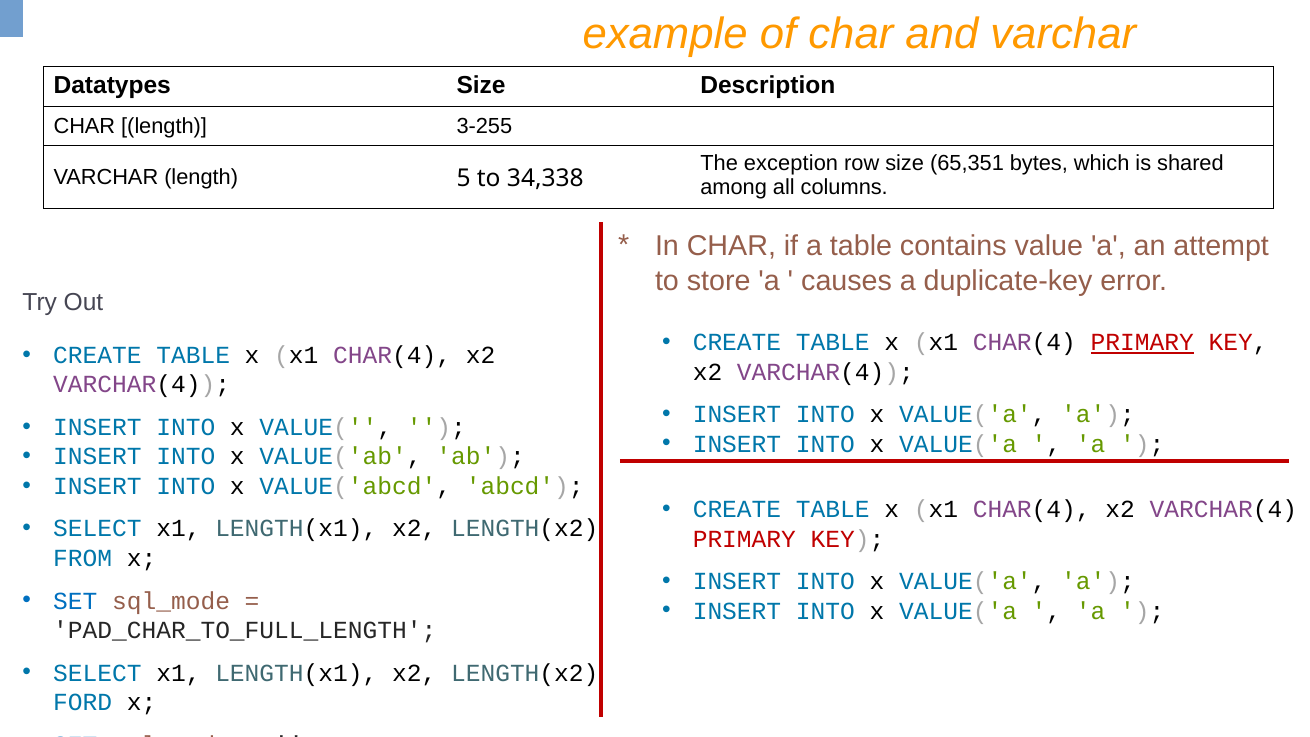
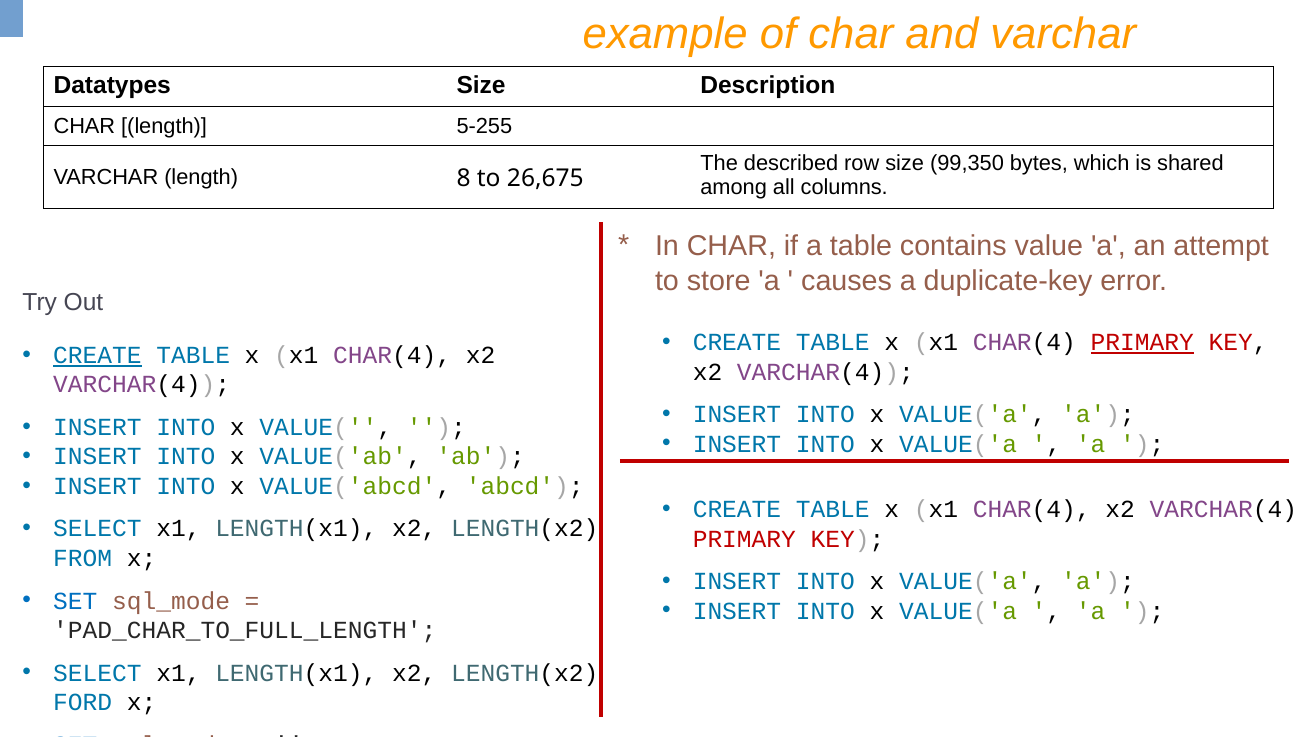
3-255: 3-255 -> 5-255
exception: exception -> described
65,351: 65,351 -> 99,350
5: 5 -> 8
34,338: 34,338 -> 26,675
CREATE at (97, 355) underline: none -> present
